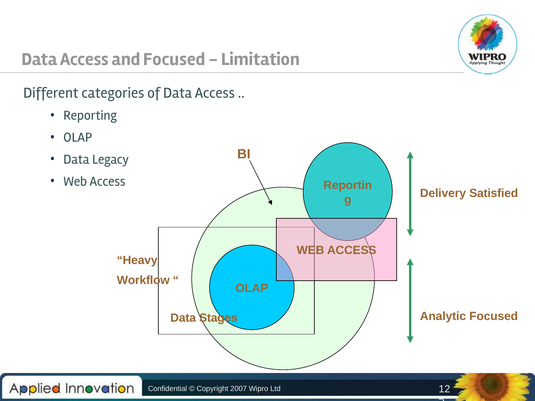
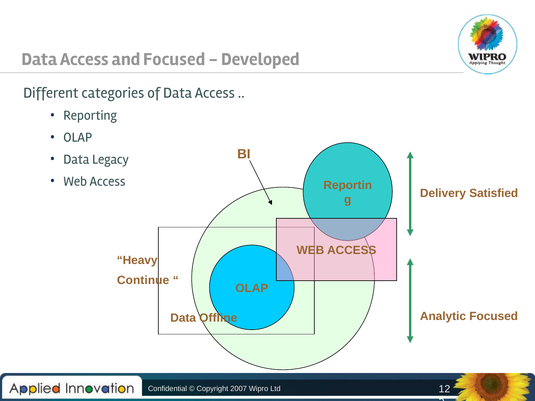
Limitation: Limitation -> Developed
Workflow: Workflow -> Continue
Stages: Stages -> Offline
